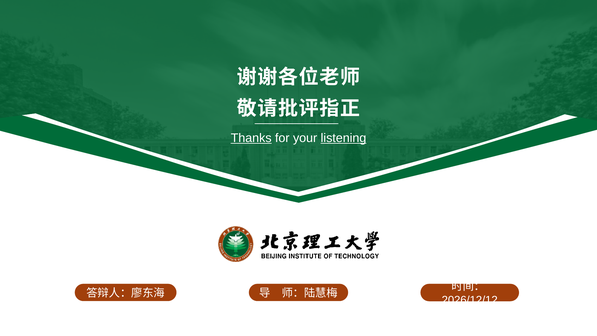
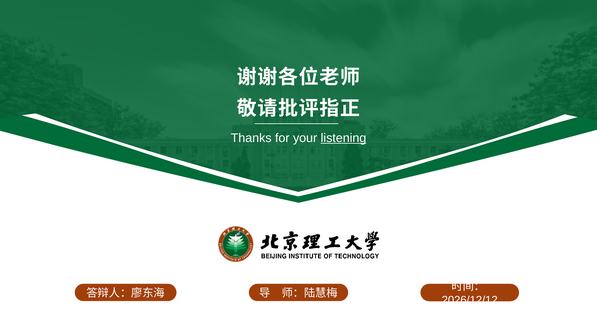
Thanks underline: present -> none
